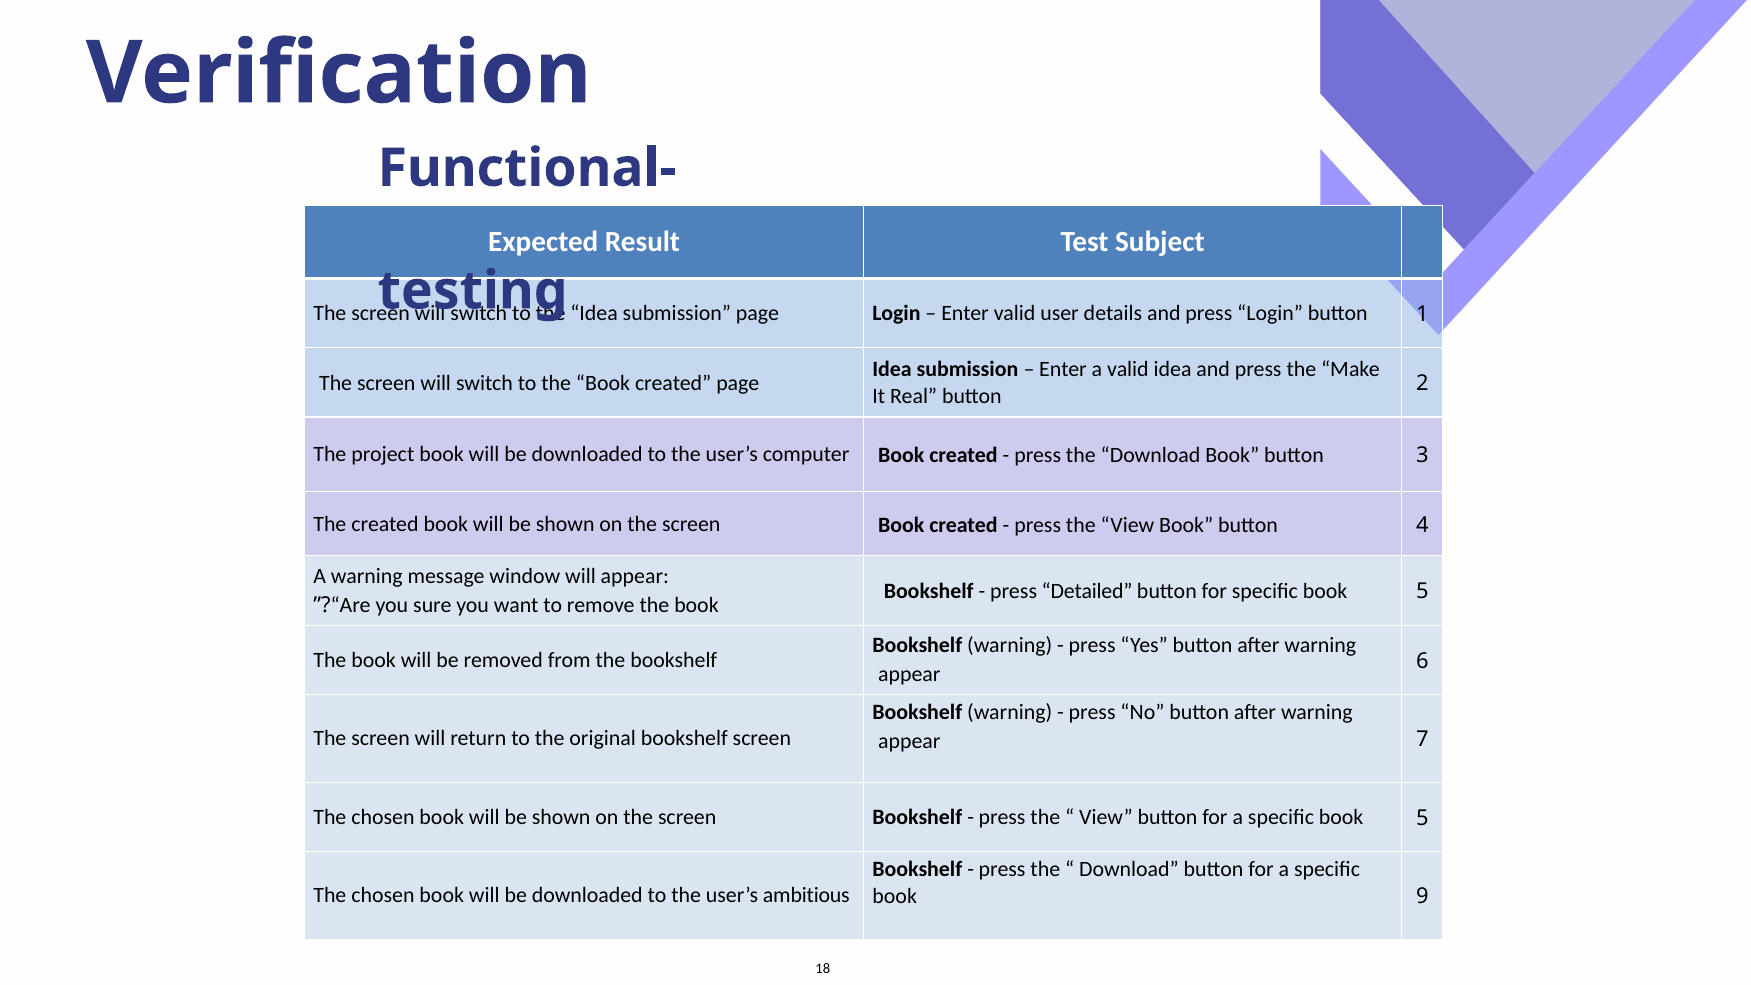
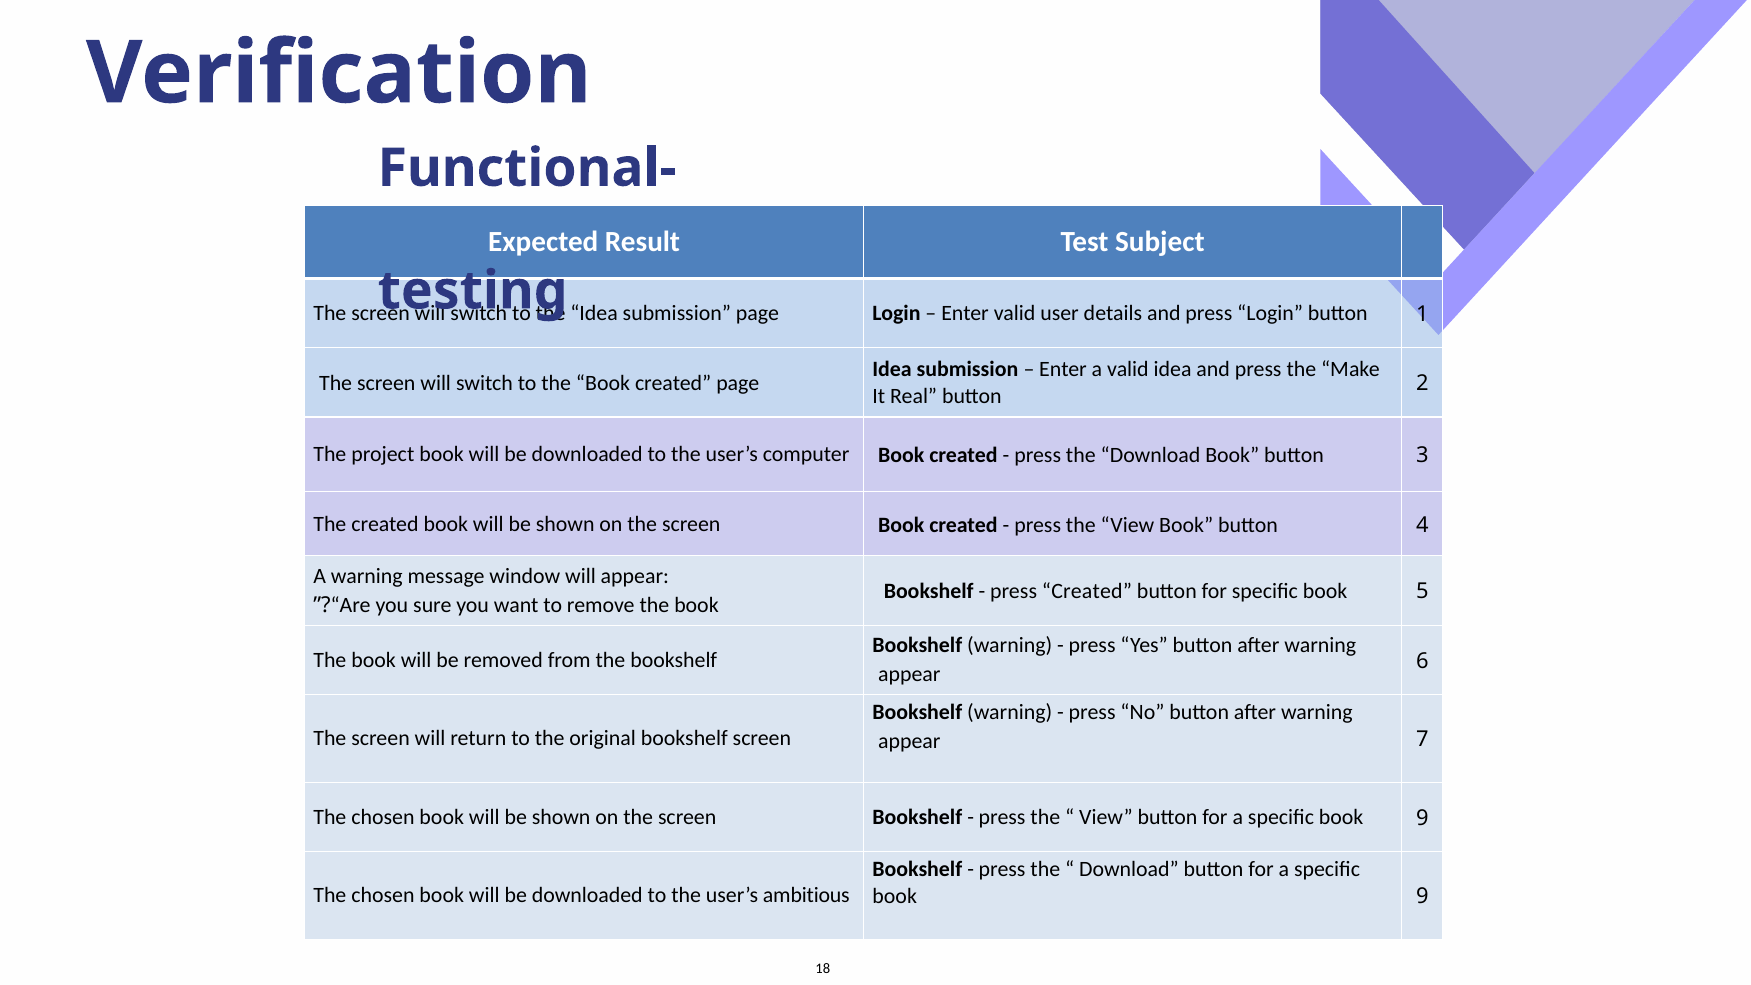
press Detailed: Detailed -> Created
5 at (1422, 818): 5 -> 9
